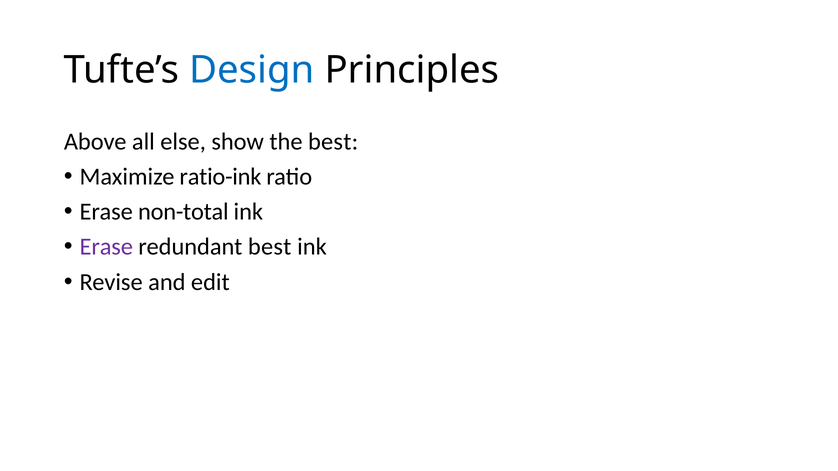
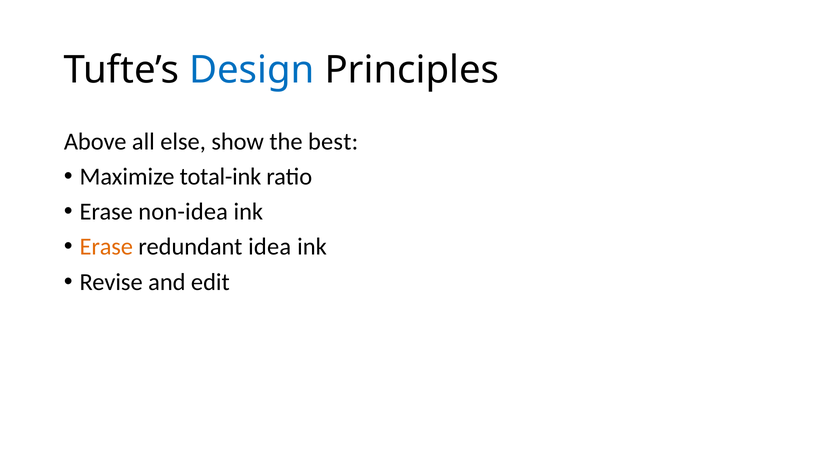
ratio-ink: ratio-ink -> total-ink
non-total: non-total -> non-idea
Erase at (106, 247) colour: purple -> orange
redundant best: best -> idea
